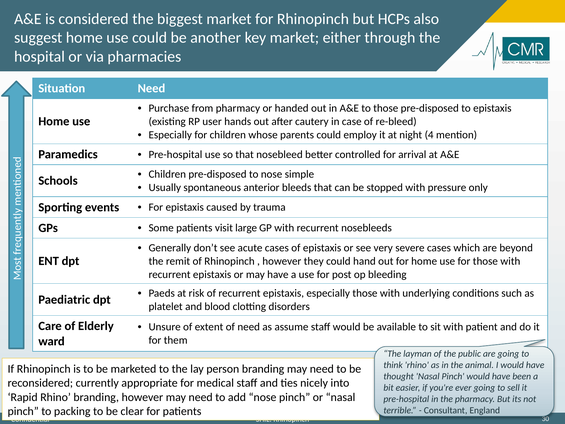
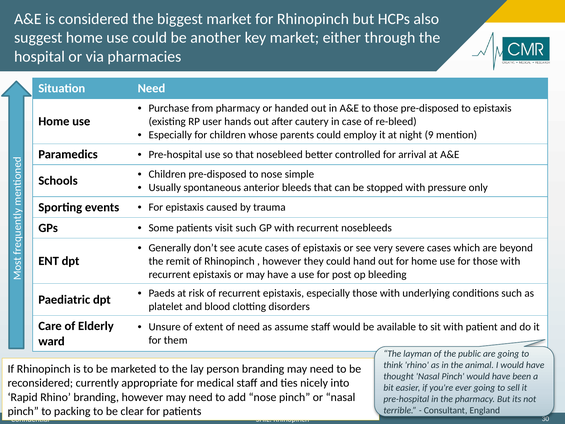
4: 4 -> 9
visit large: large -> such
